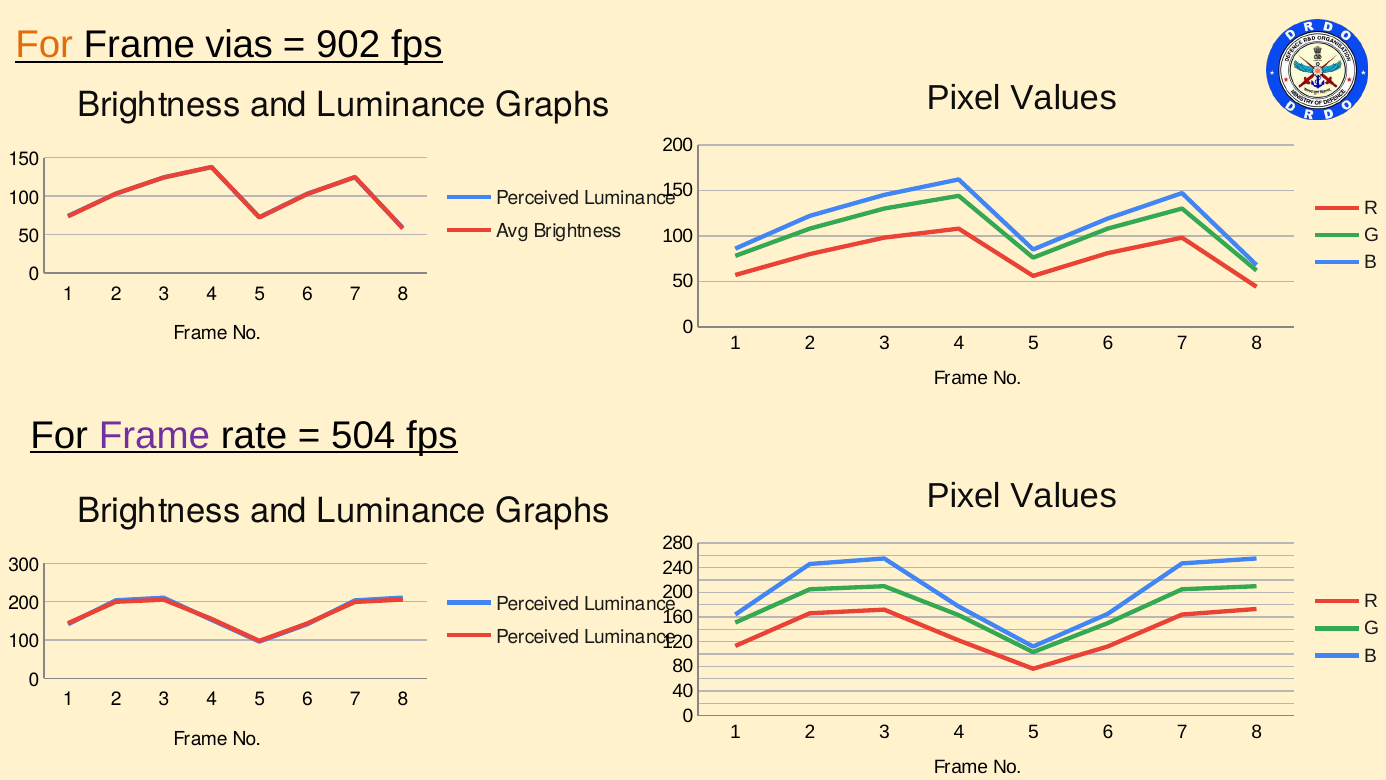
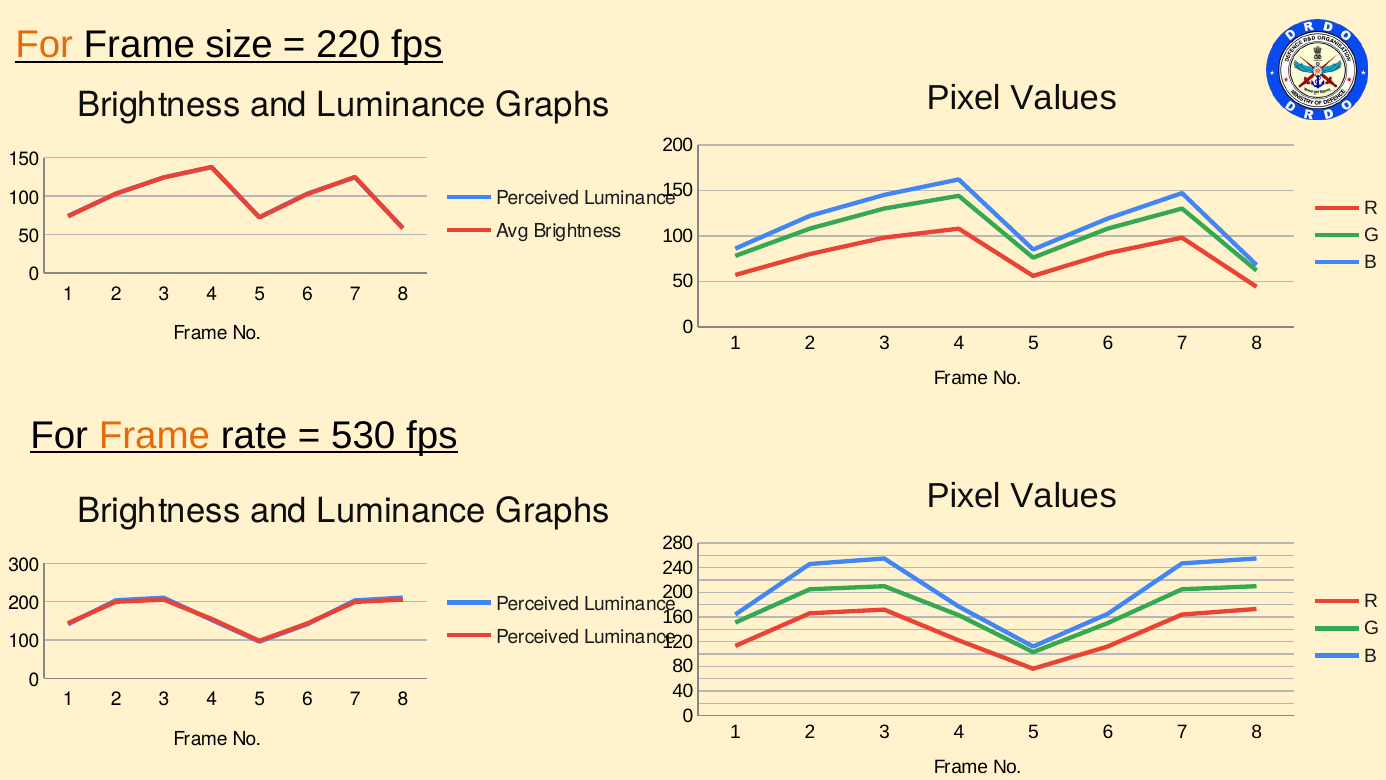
vias: vias -> size
902: 902 -> 220
Frame at (154, 435) colour: purple -> orange
504: 504 -> 530
